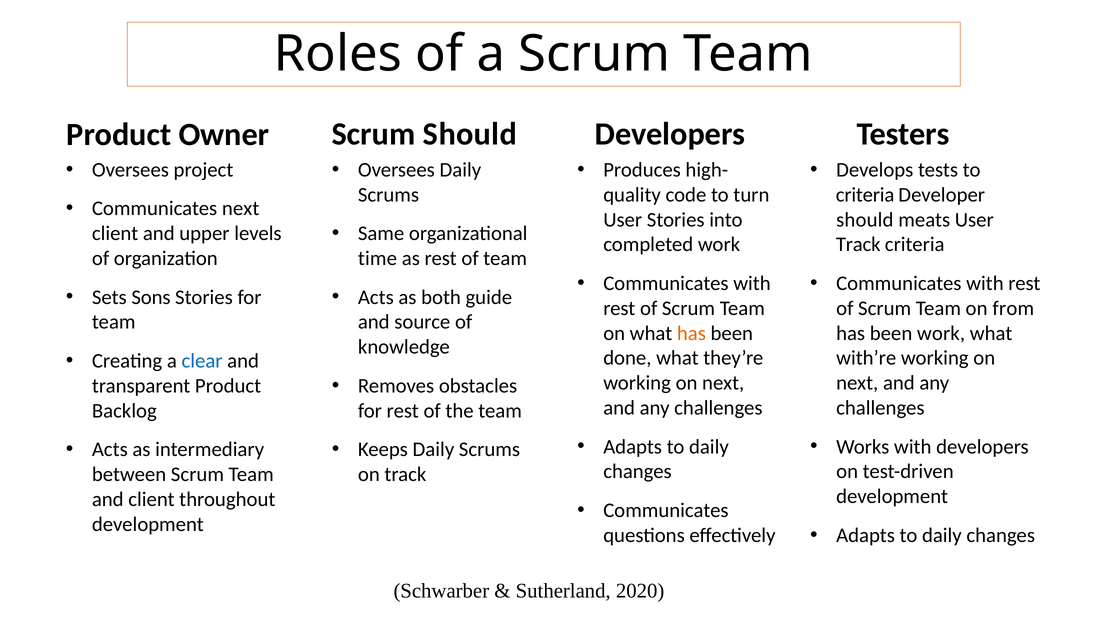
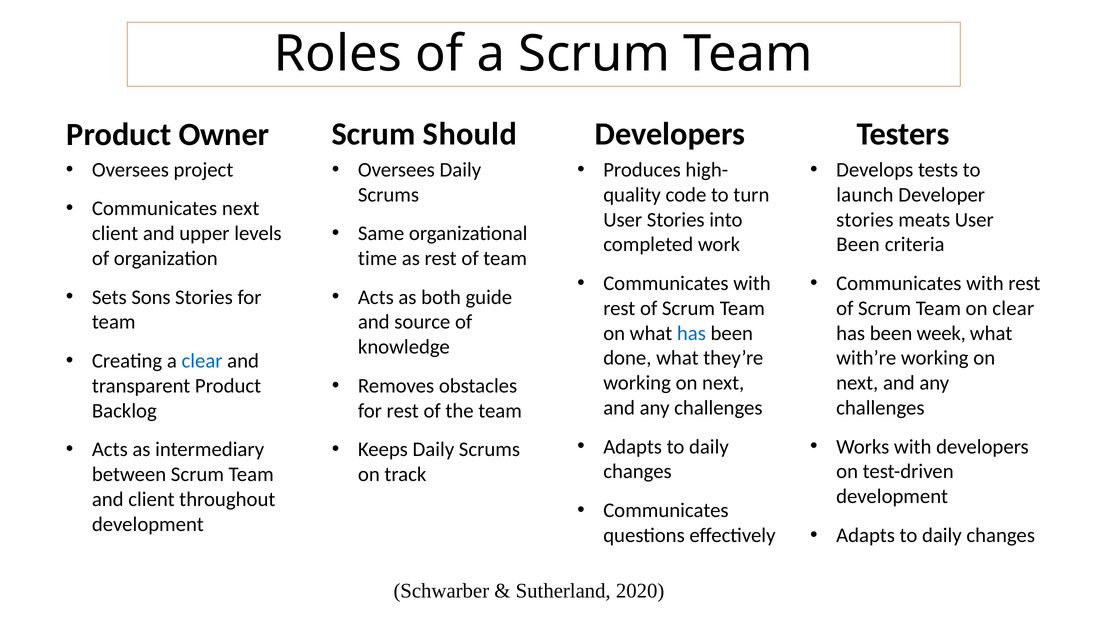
criteria at (865, 195): criteria -> launch
should at (865, 220): should -> stories
Track at (858, 245): Track -> Been
on from: from -> clear
has at (691, 333) colour: orange -> blue
been work: work -> week
